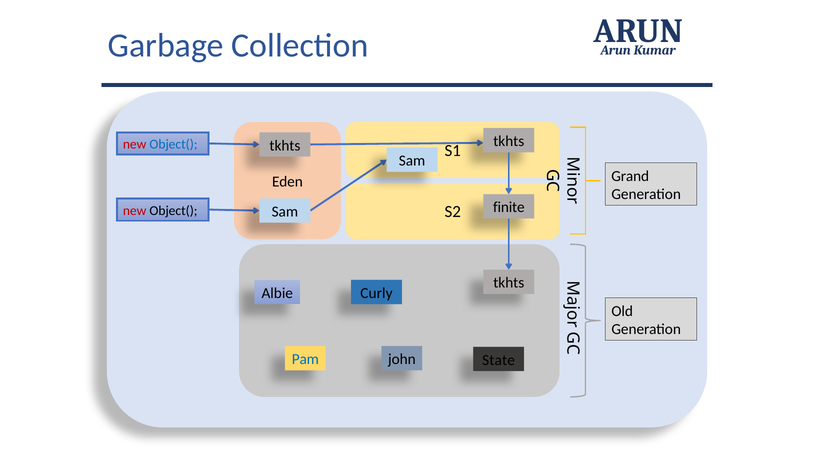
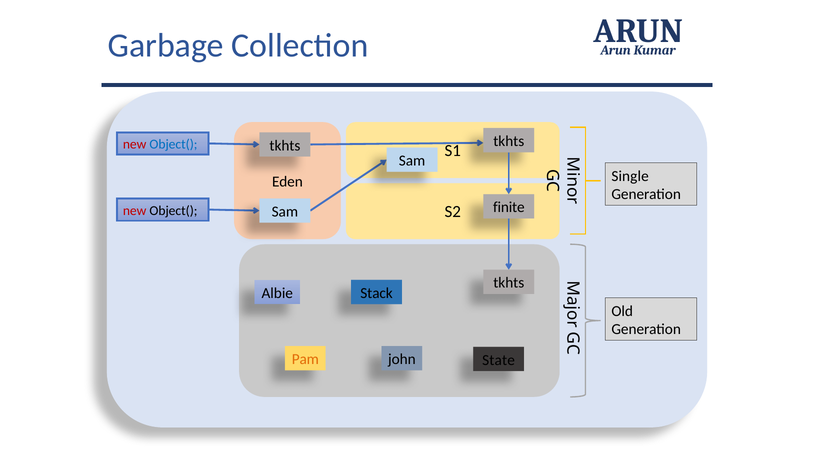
Grand: Grand -> Single
Curly: Curly -> Stack
Pam colour: blue -> orange
